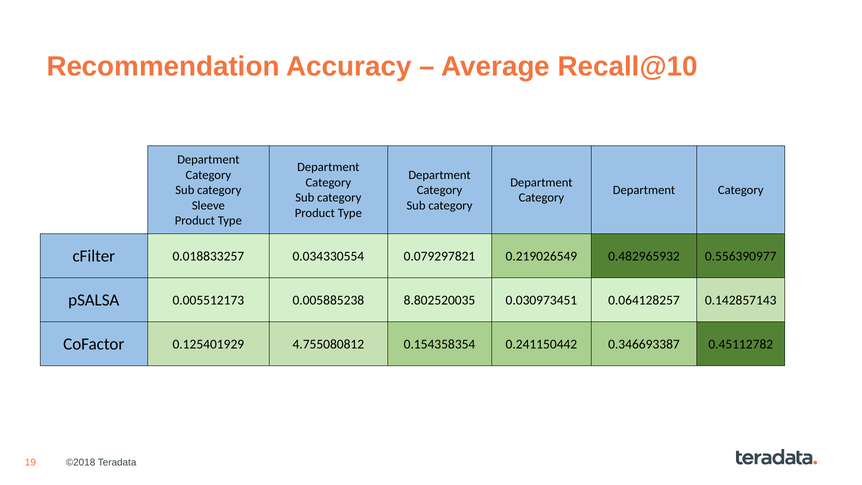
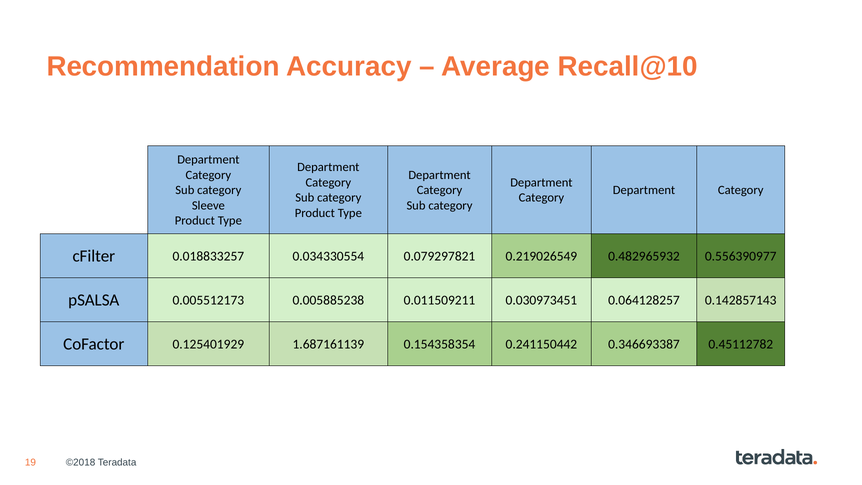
8.802520035: 8.802520035 -> 0.011509211
4.755080812: 4.755080812 -> 1.687161139
